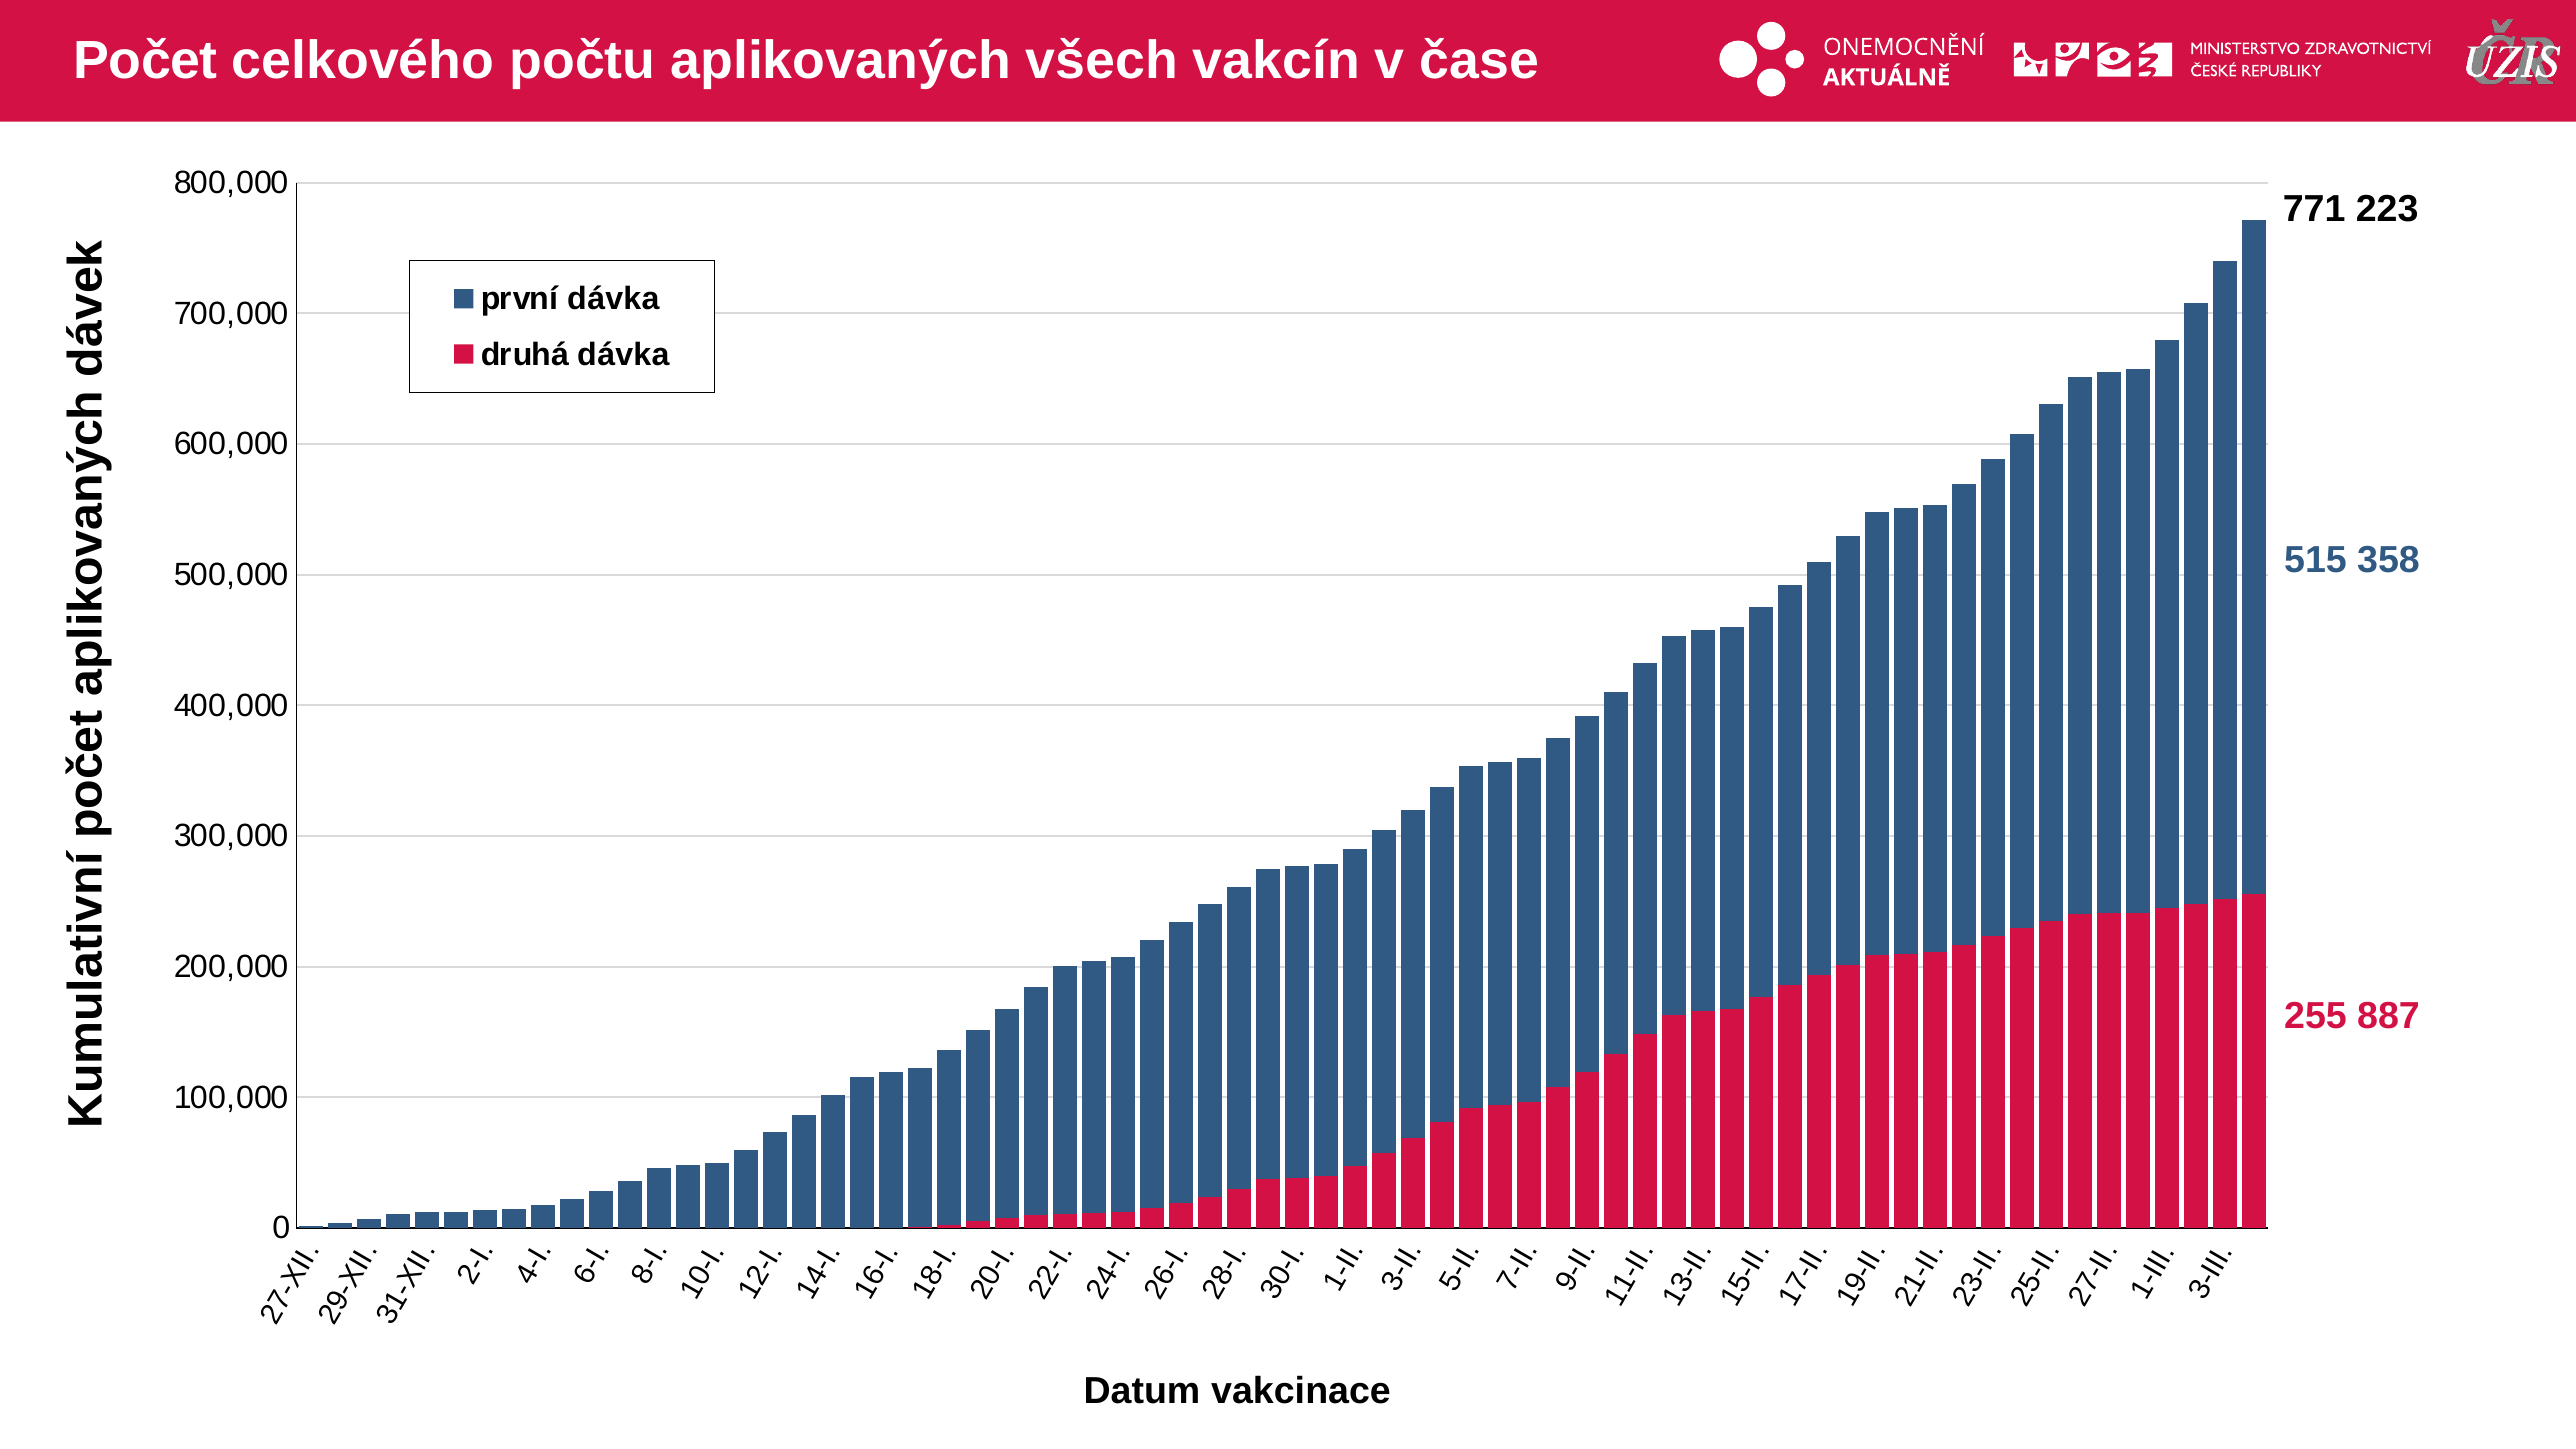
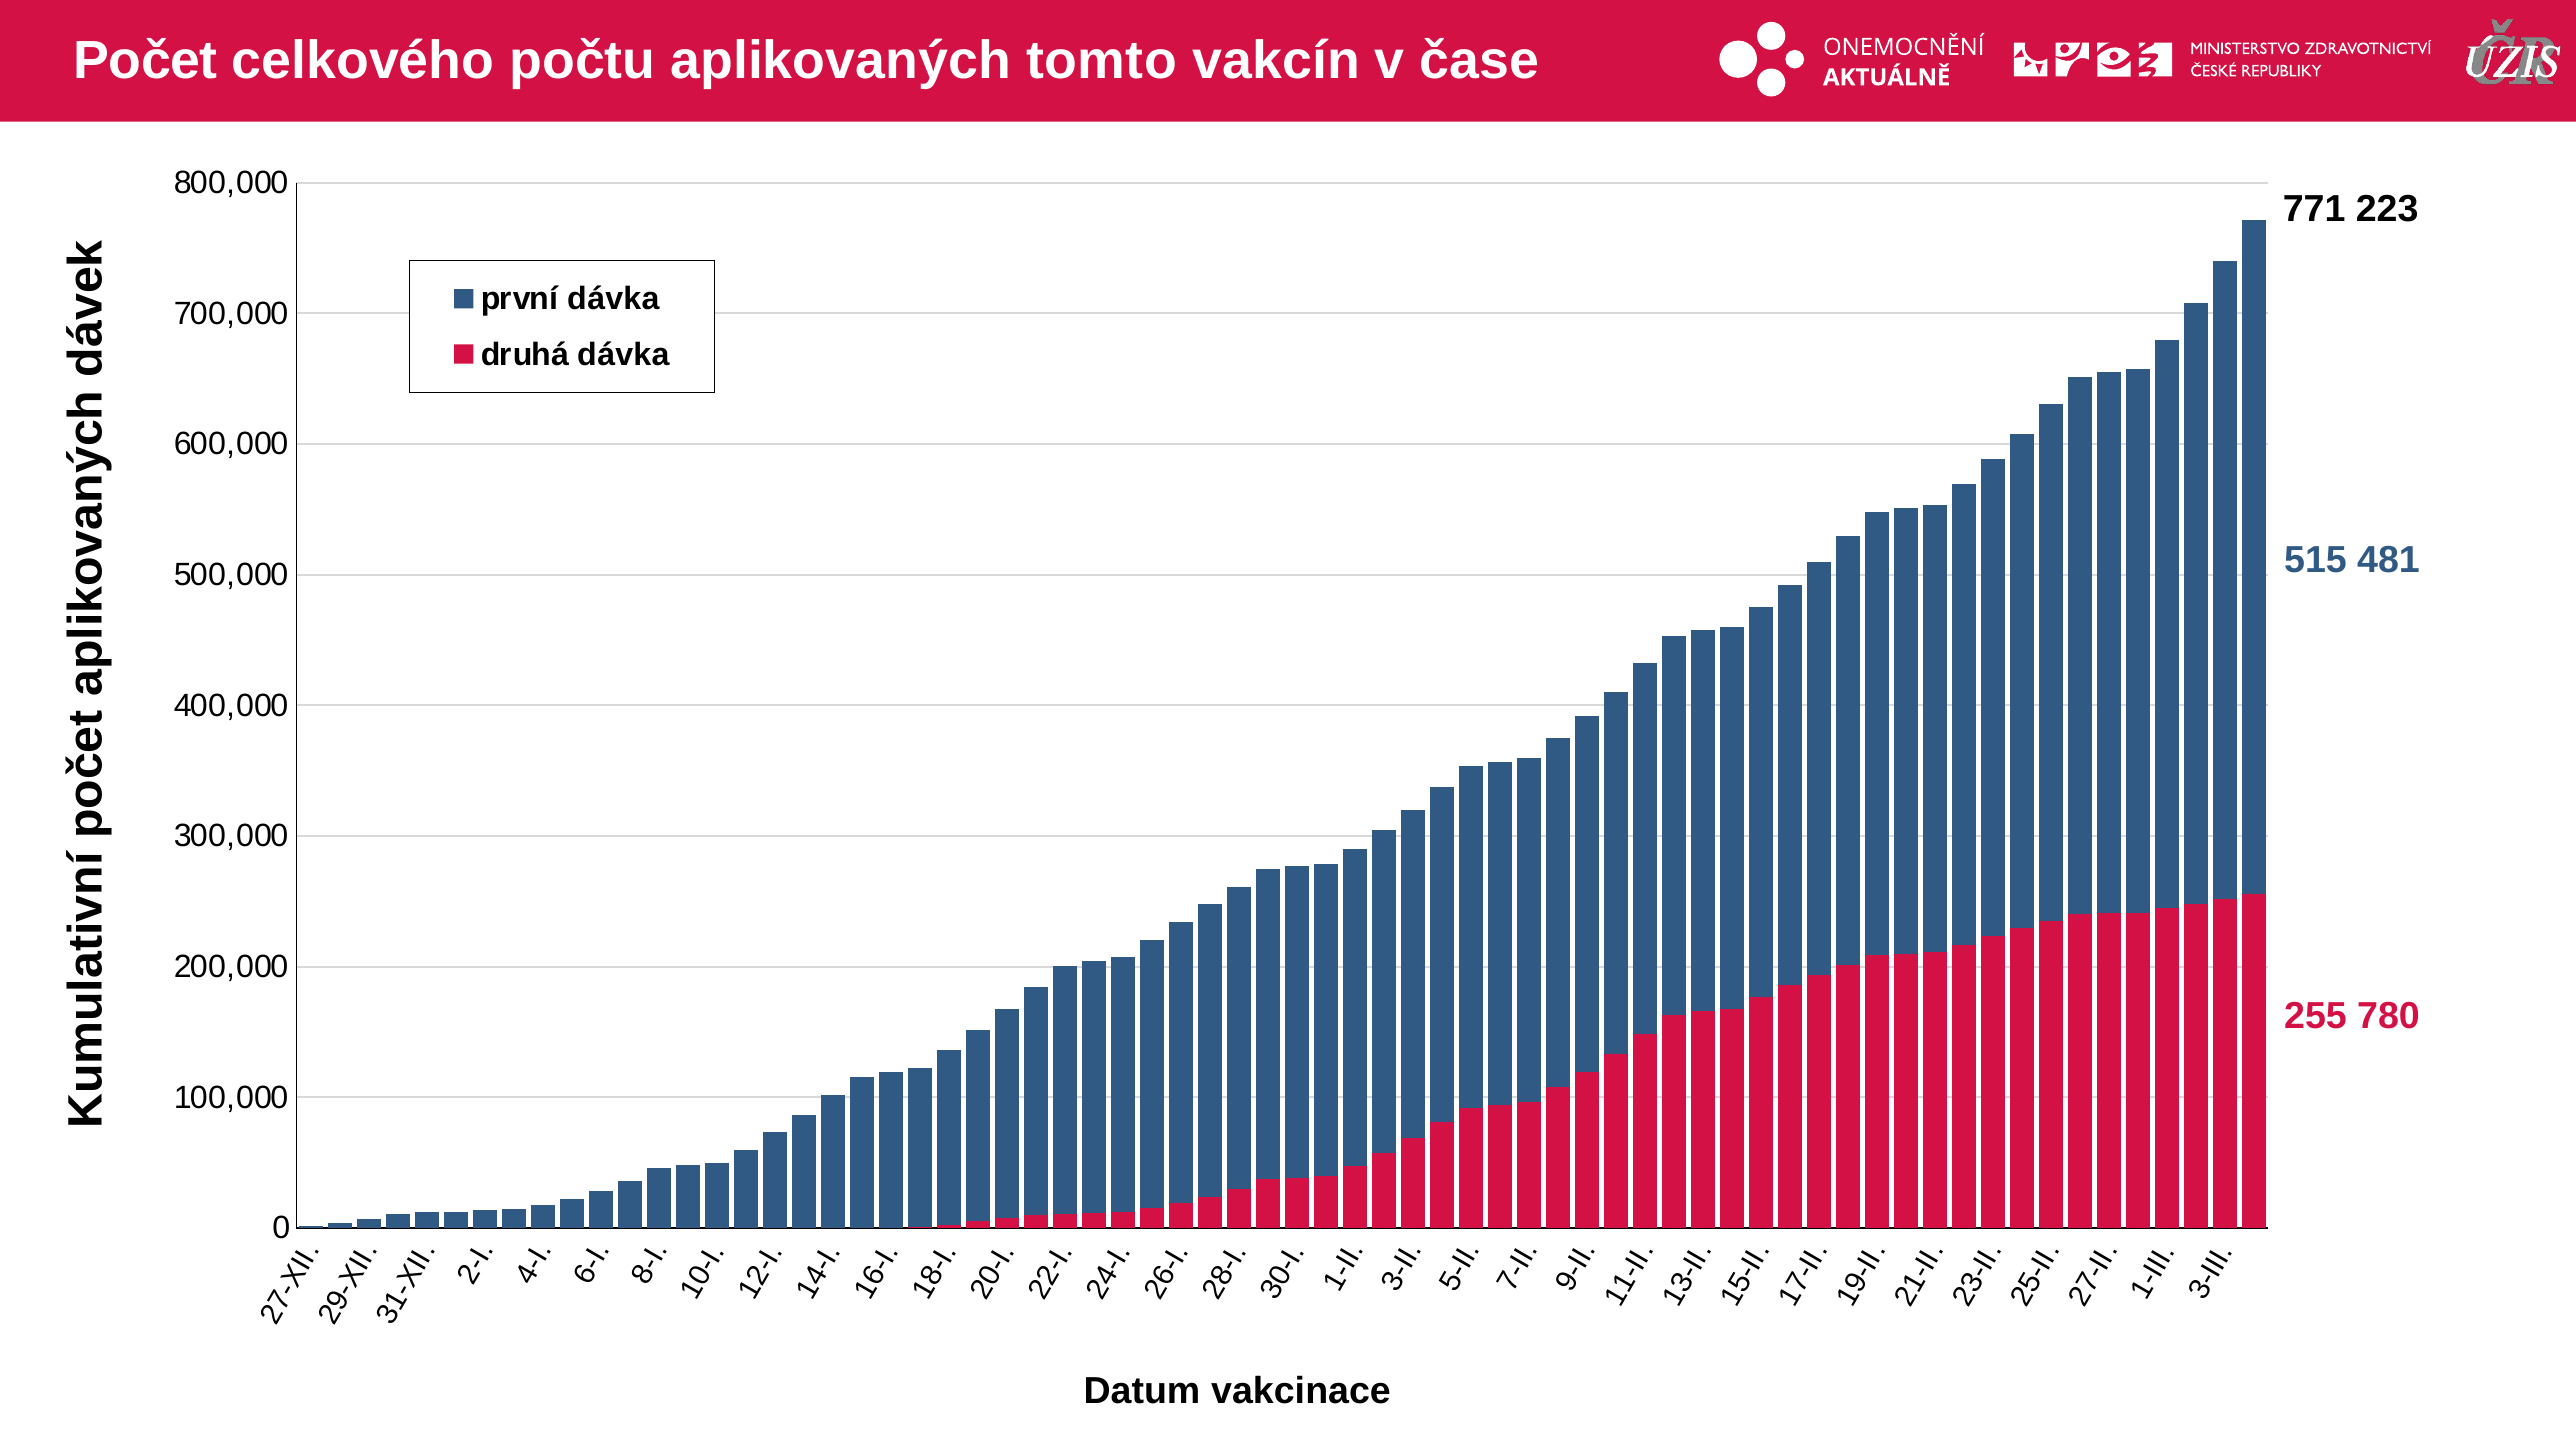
všech: všech -> tomto
358: 358 -> 481
887: 887 -> 780
